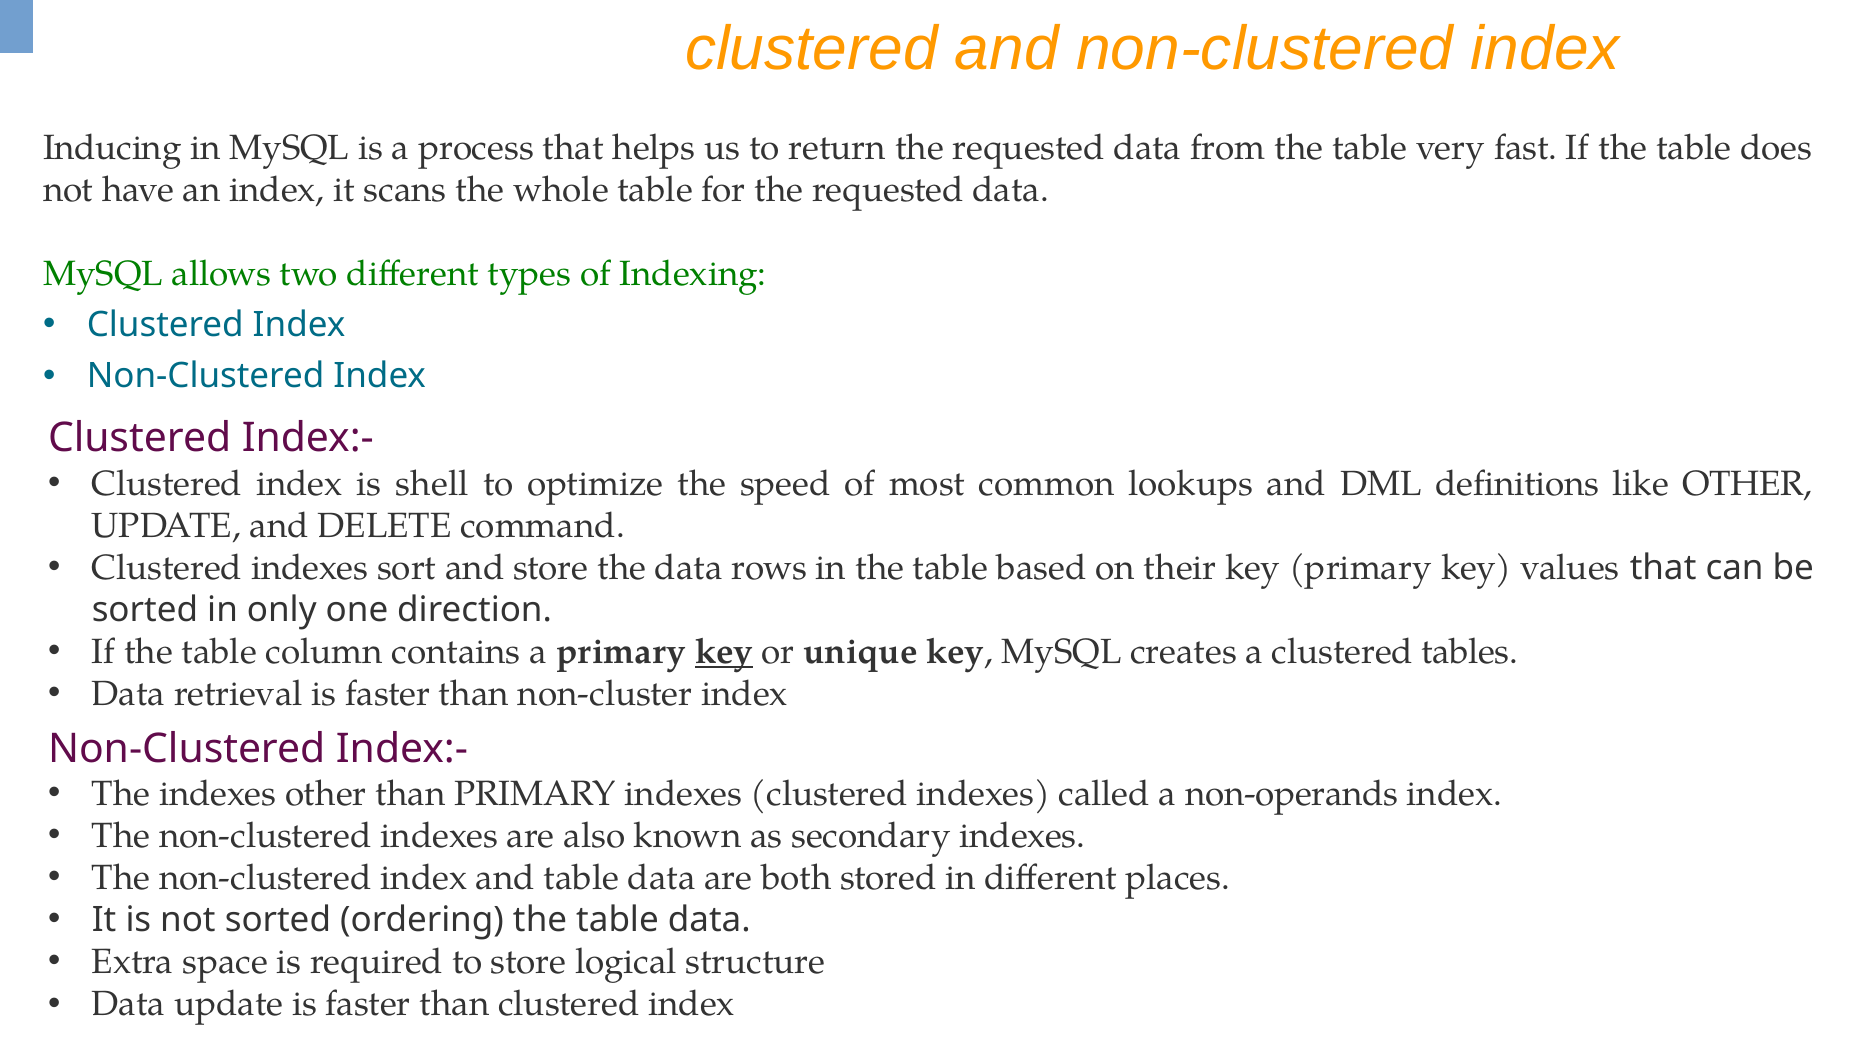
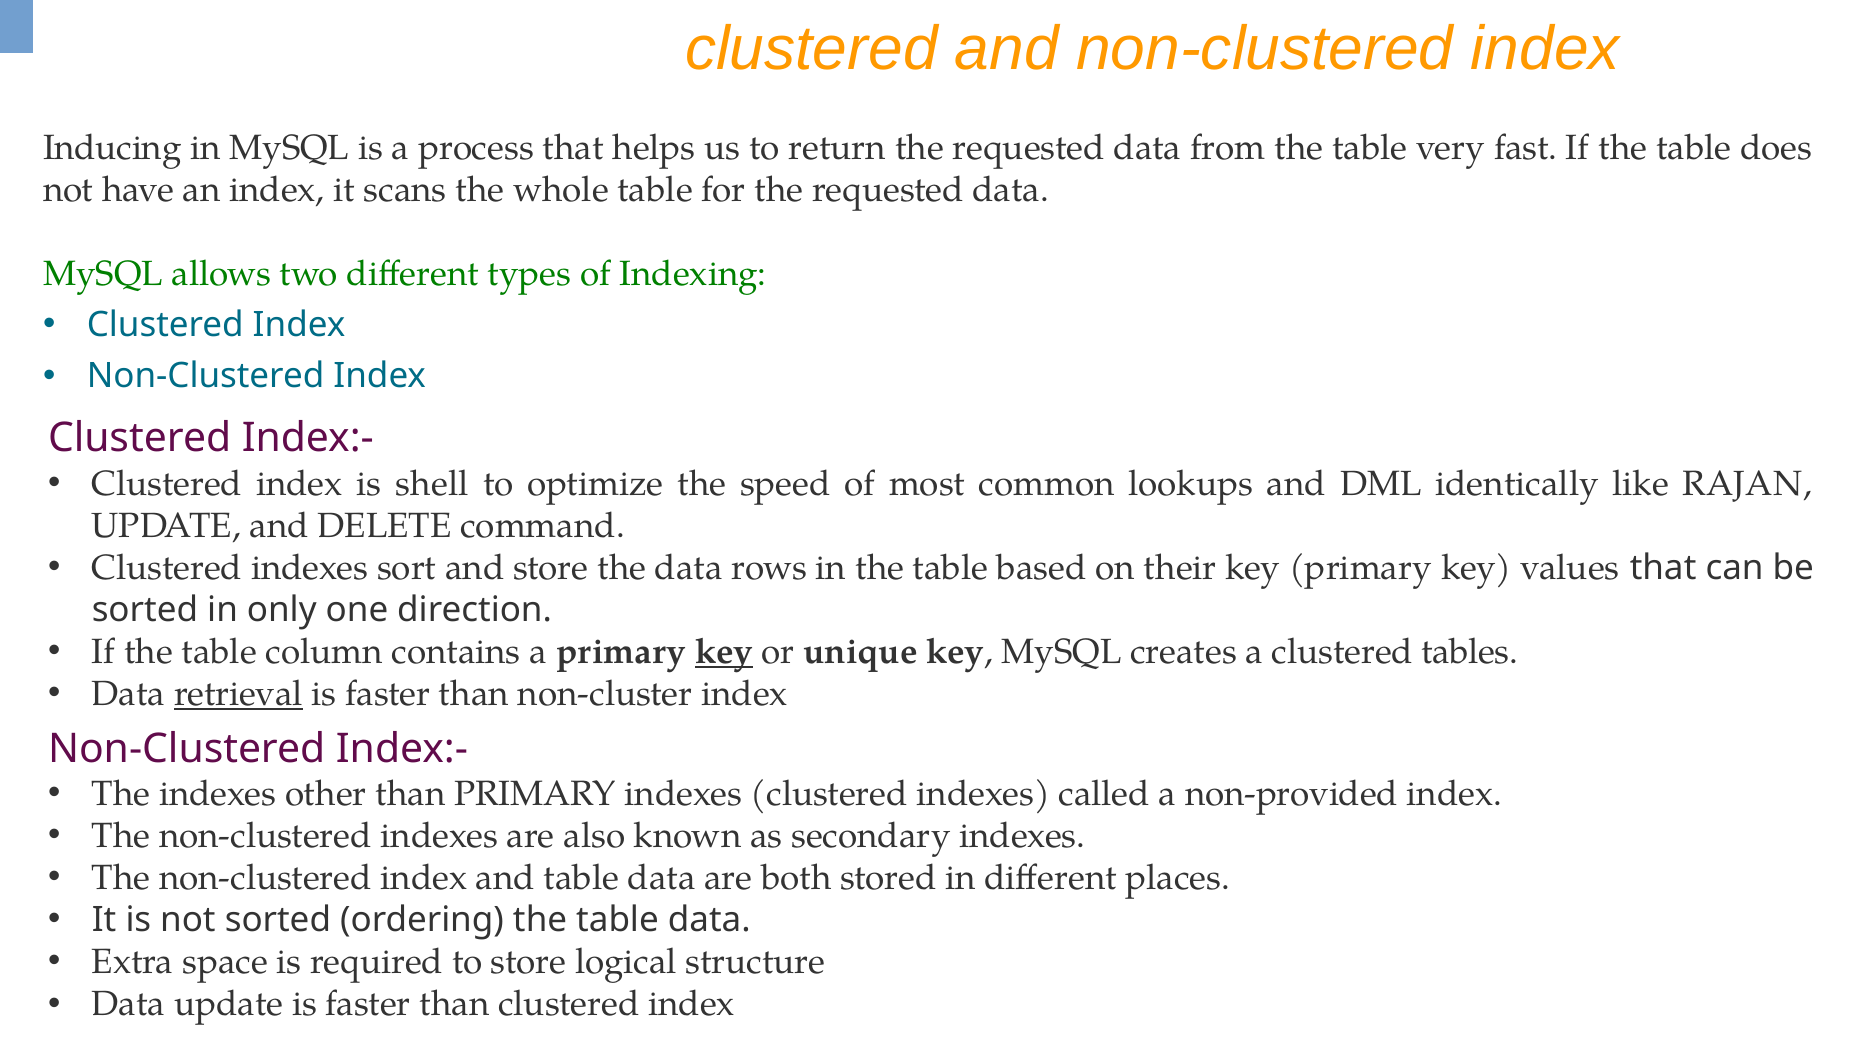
definitions: definitions -> identically
like OTHER: OTHER -> RAJAN
retrieval underline: none -> present
non-operands: non-operands -> non-provided
